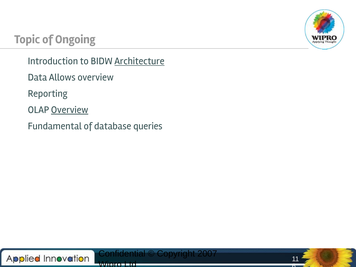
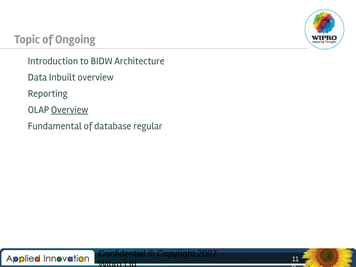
Architecture underline: present -> none
Allows: Allows -> Inbuilt
queries: queries -> regular
